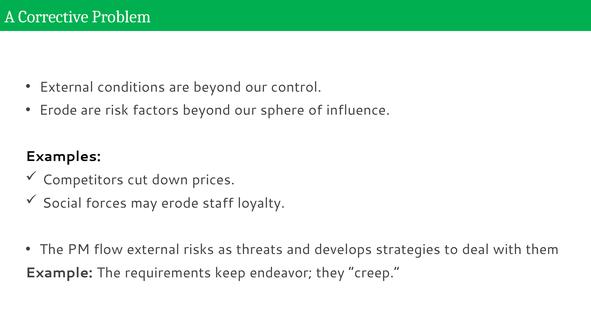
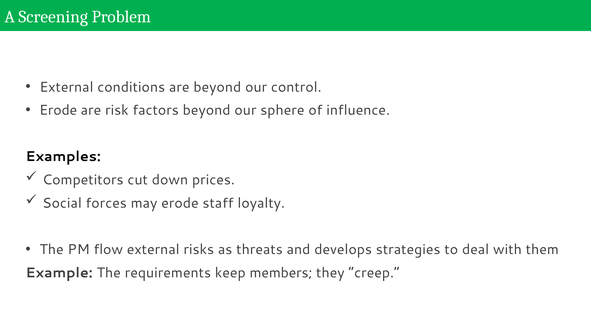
Corrective: Corrective -> Screening
endeavor: endeavor -> members
